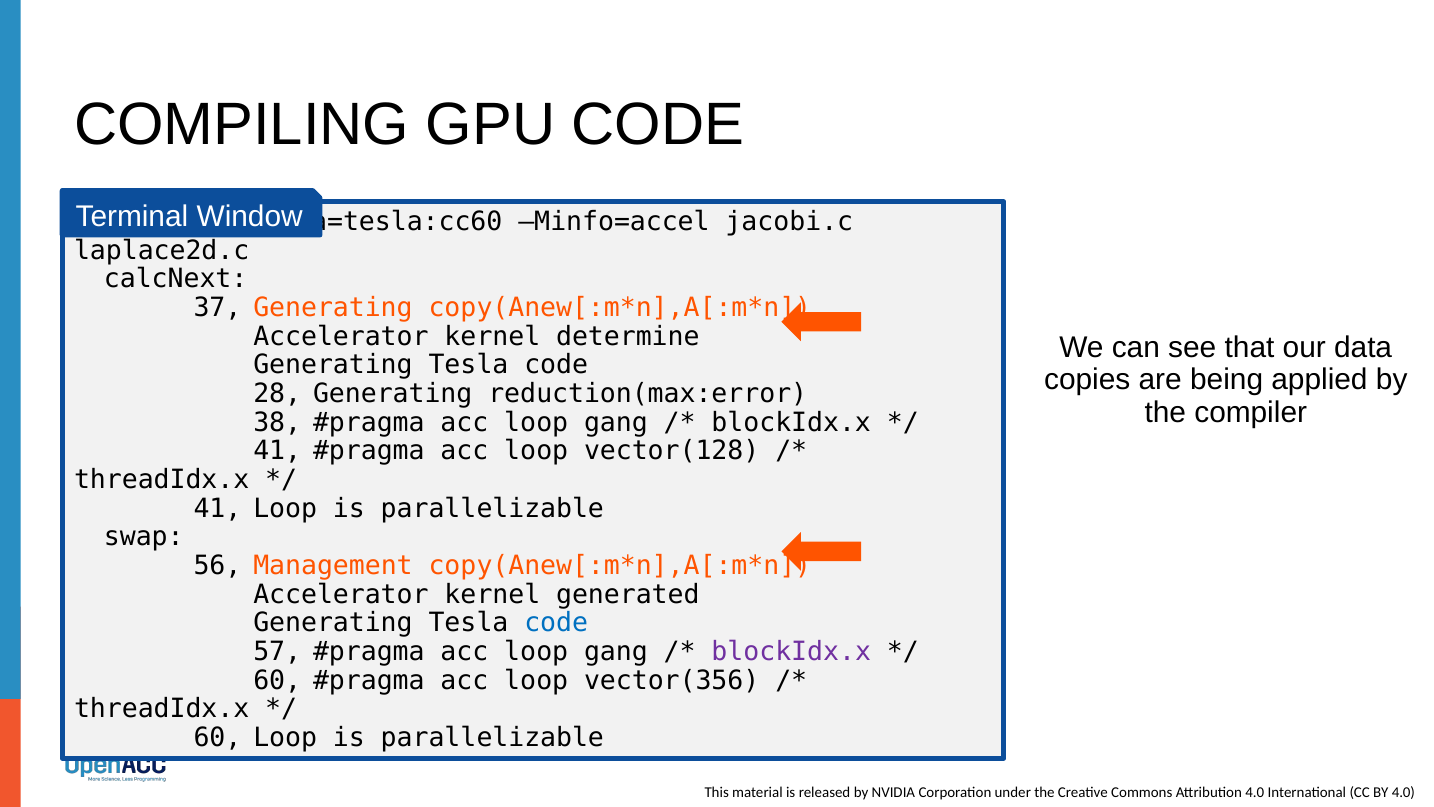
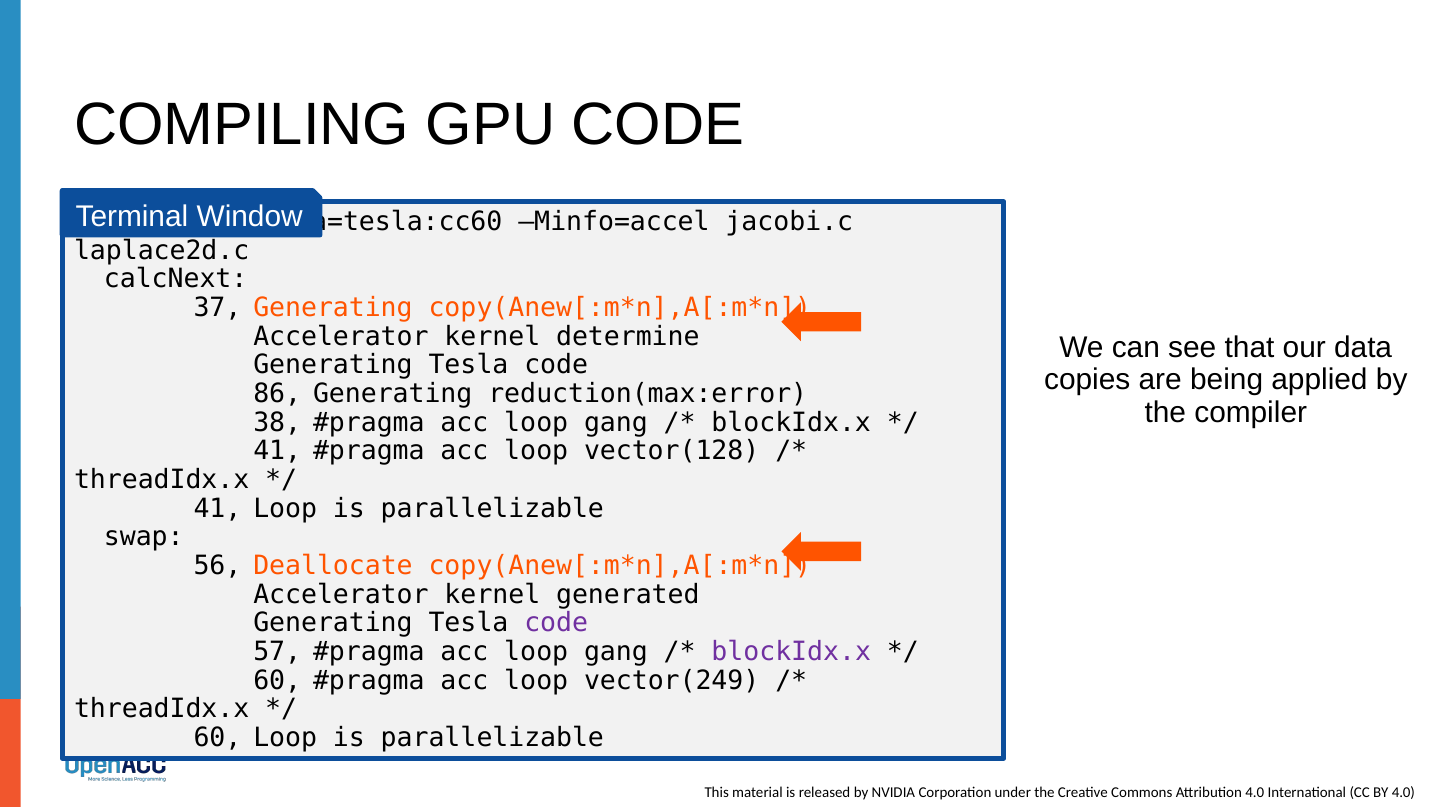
28: 28 -> 86
Management: Management -> Deallocate
code at (556, 623) colour: blue -> purple
vector(356: vector(356 -> vector(249
